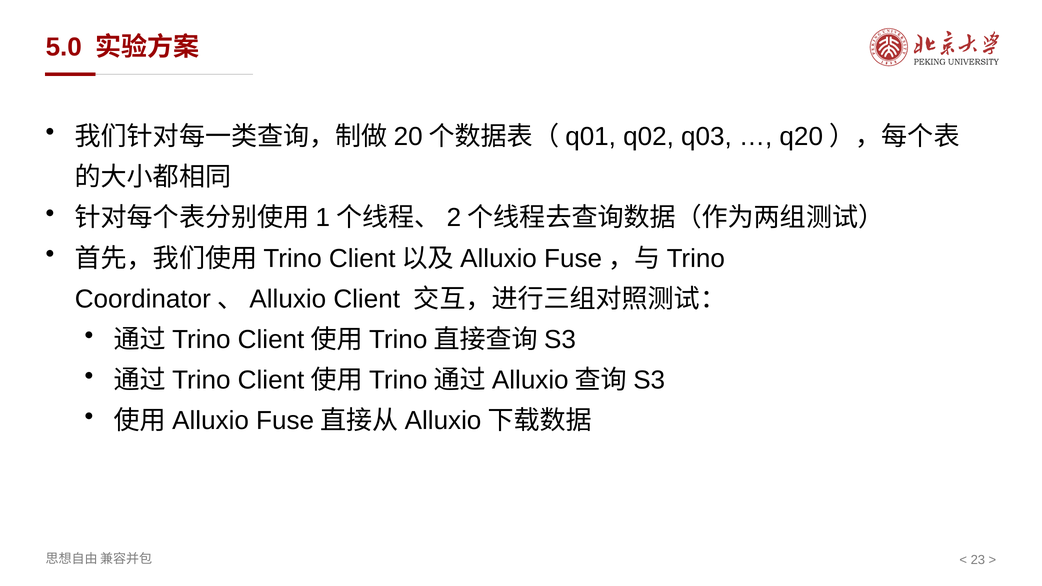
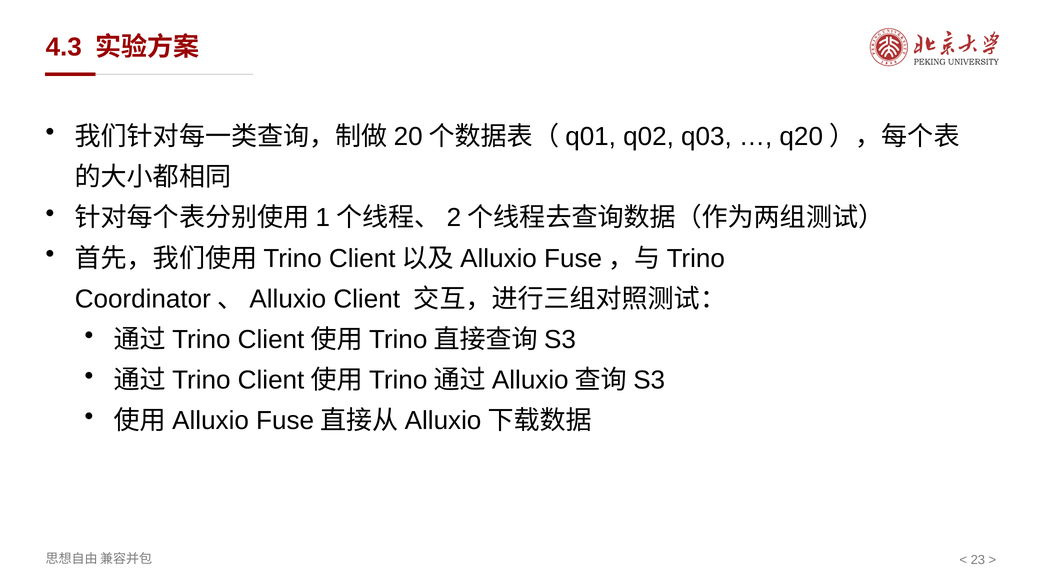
5.0: 5.0 -> 4.3
